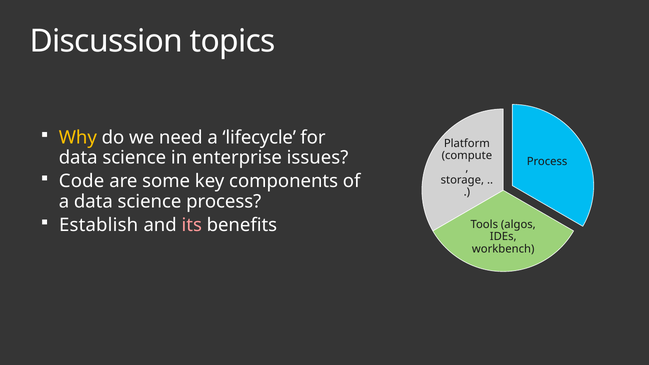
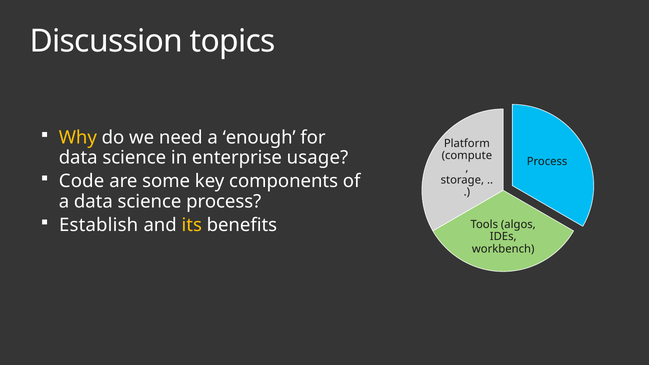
lifecycle: lifecycle -> enough
issues: issues -> usage
its colour: pink -> yellow
